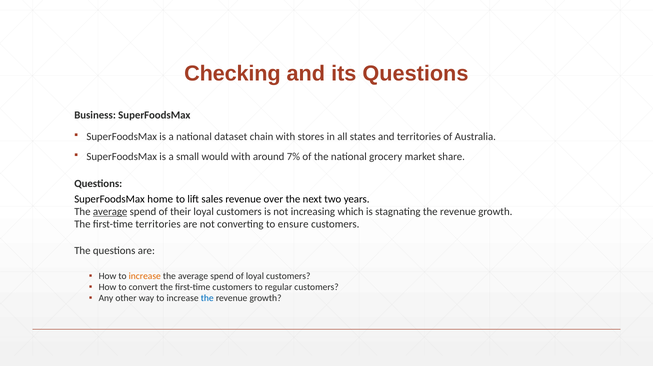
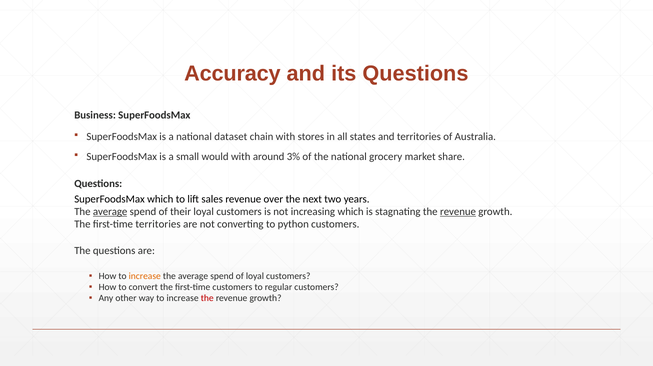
Checking: Checking -> Accuracy
7%: 7% -> 3%
SuperFoodsMax home: home -> which
revenue at (458, 212) underline: none -> present
ensure: ensure -> python
the at (207, 298) colour: blue -> red
